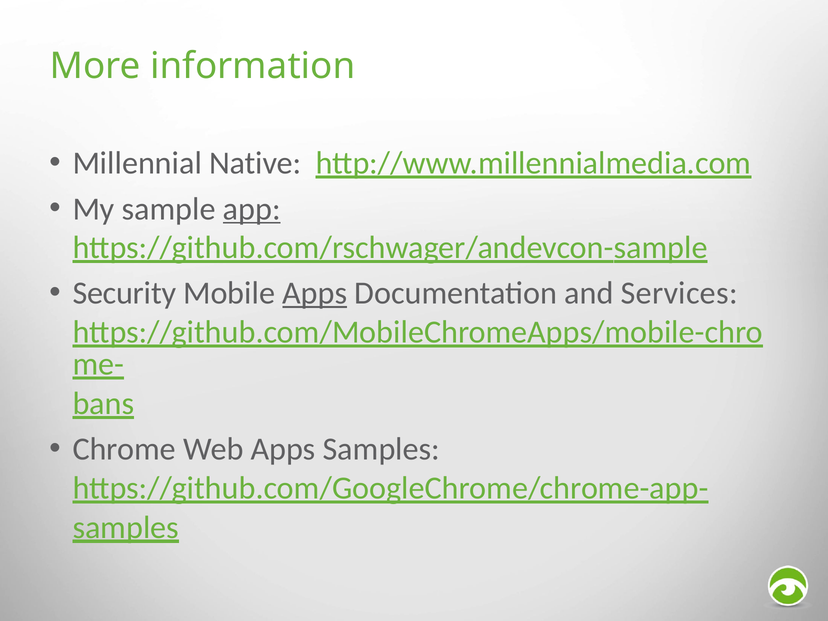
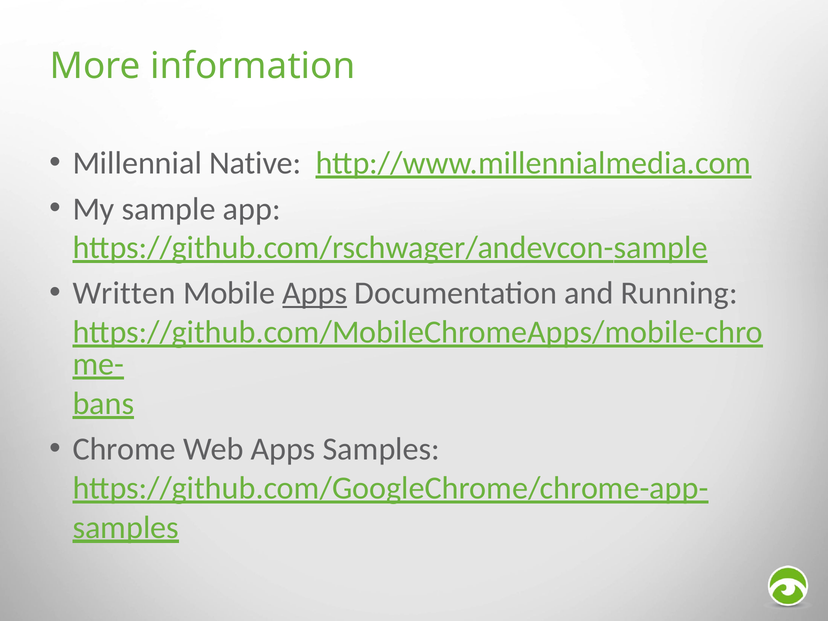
app underline: present -> none
Security: Security -> Written
Services: Services -> Running
